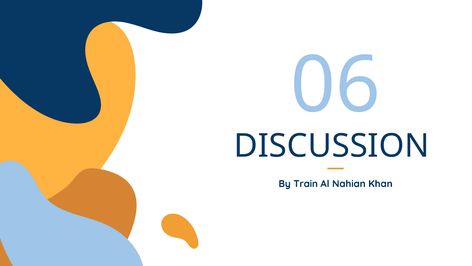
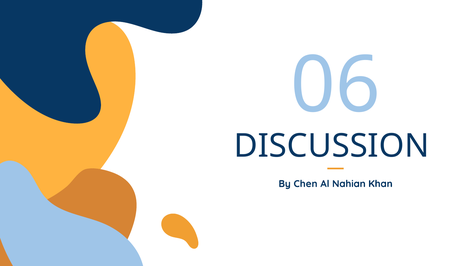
Train: Train -> Chen
